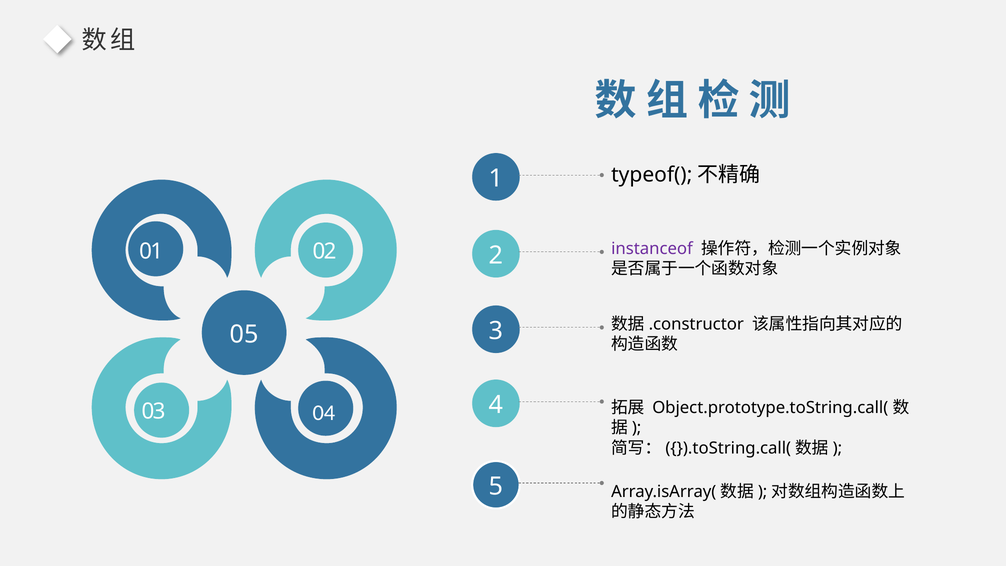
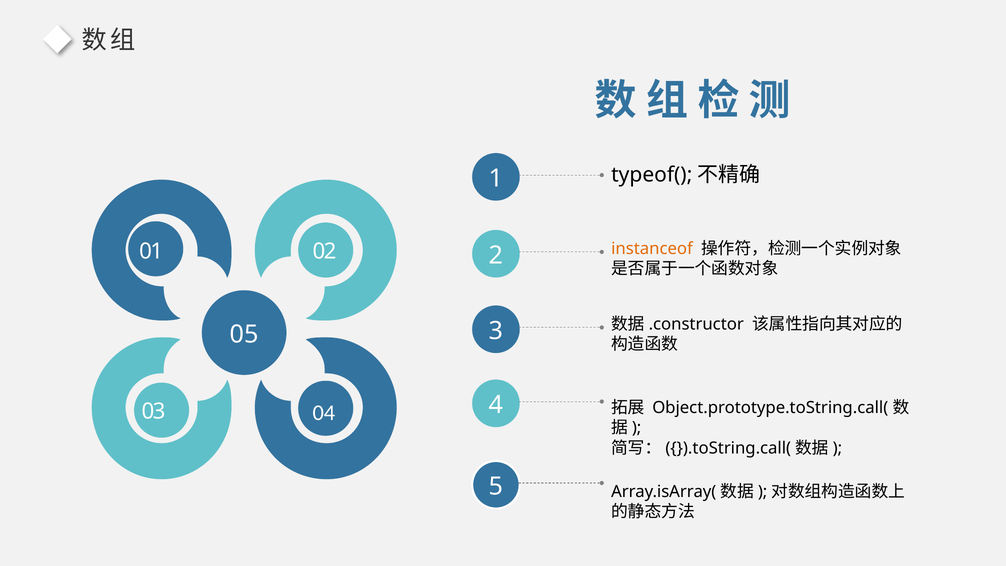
instanceof colour: purple -> orange
